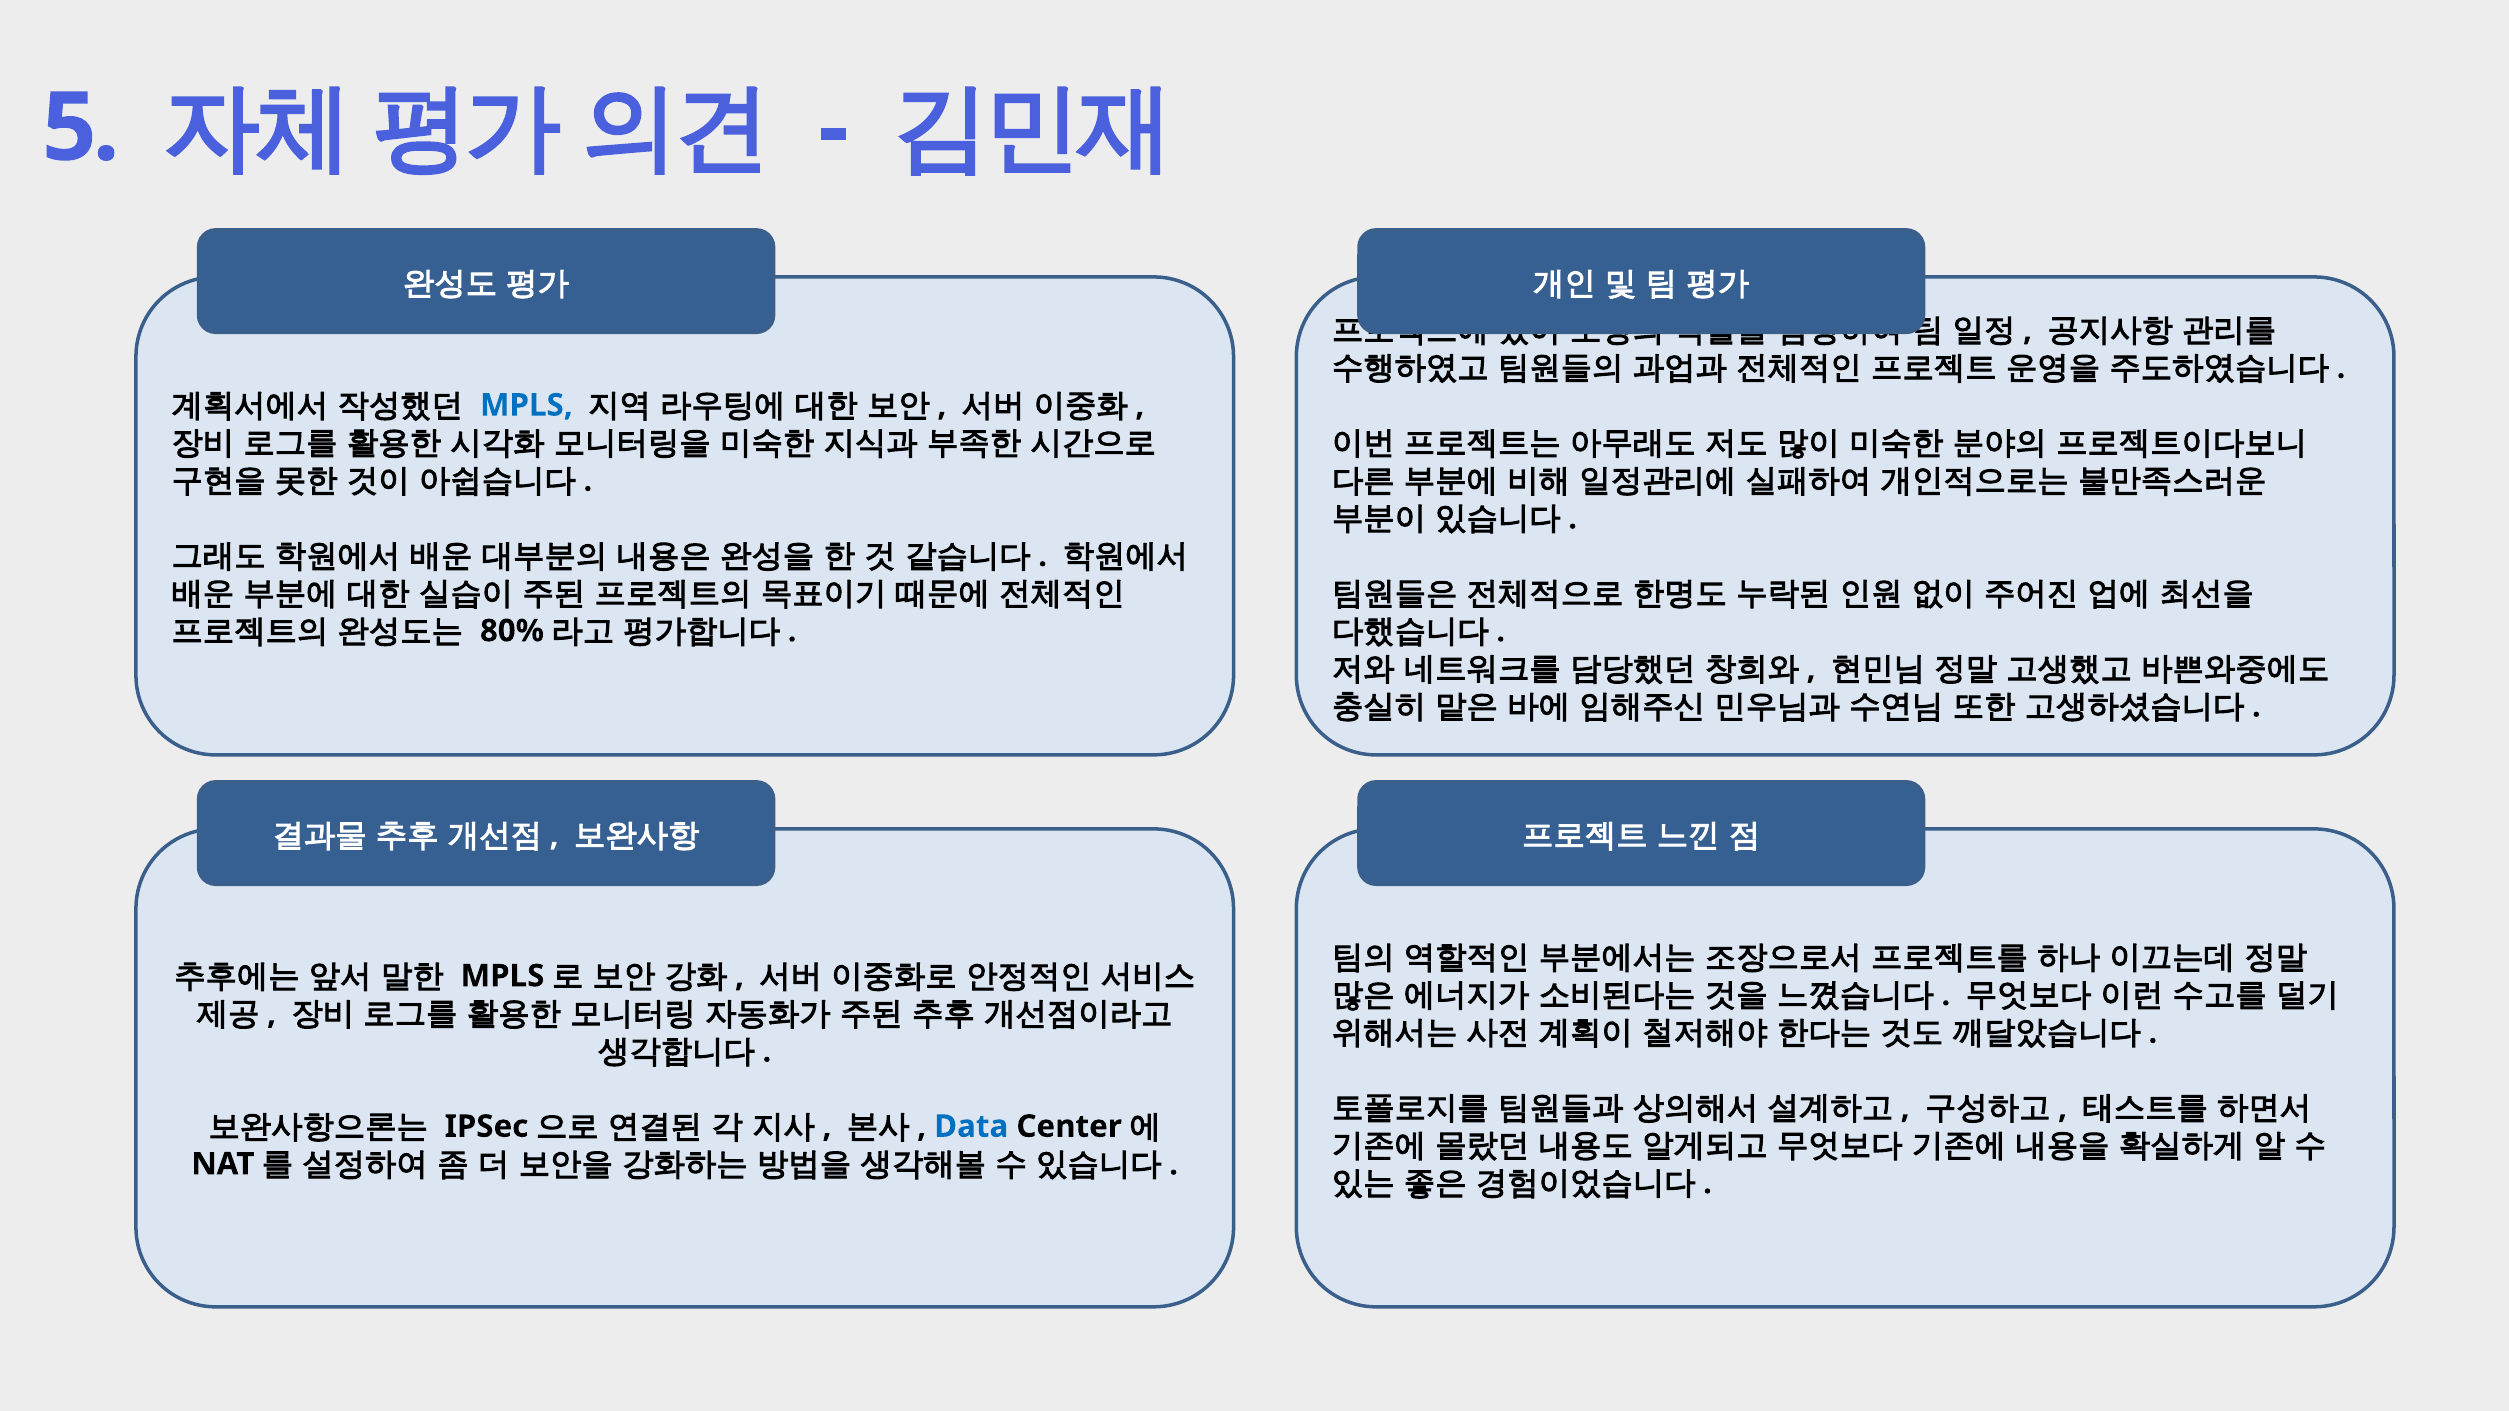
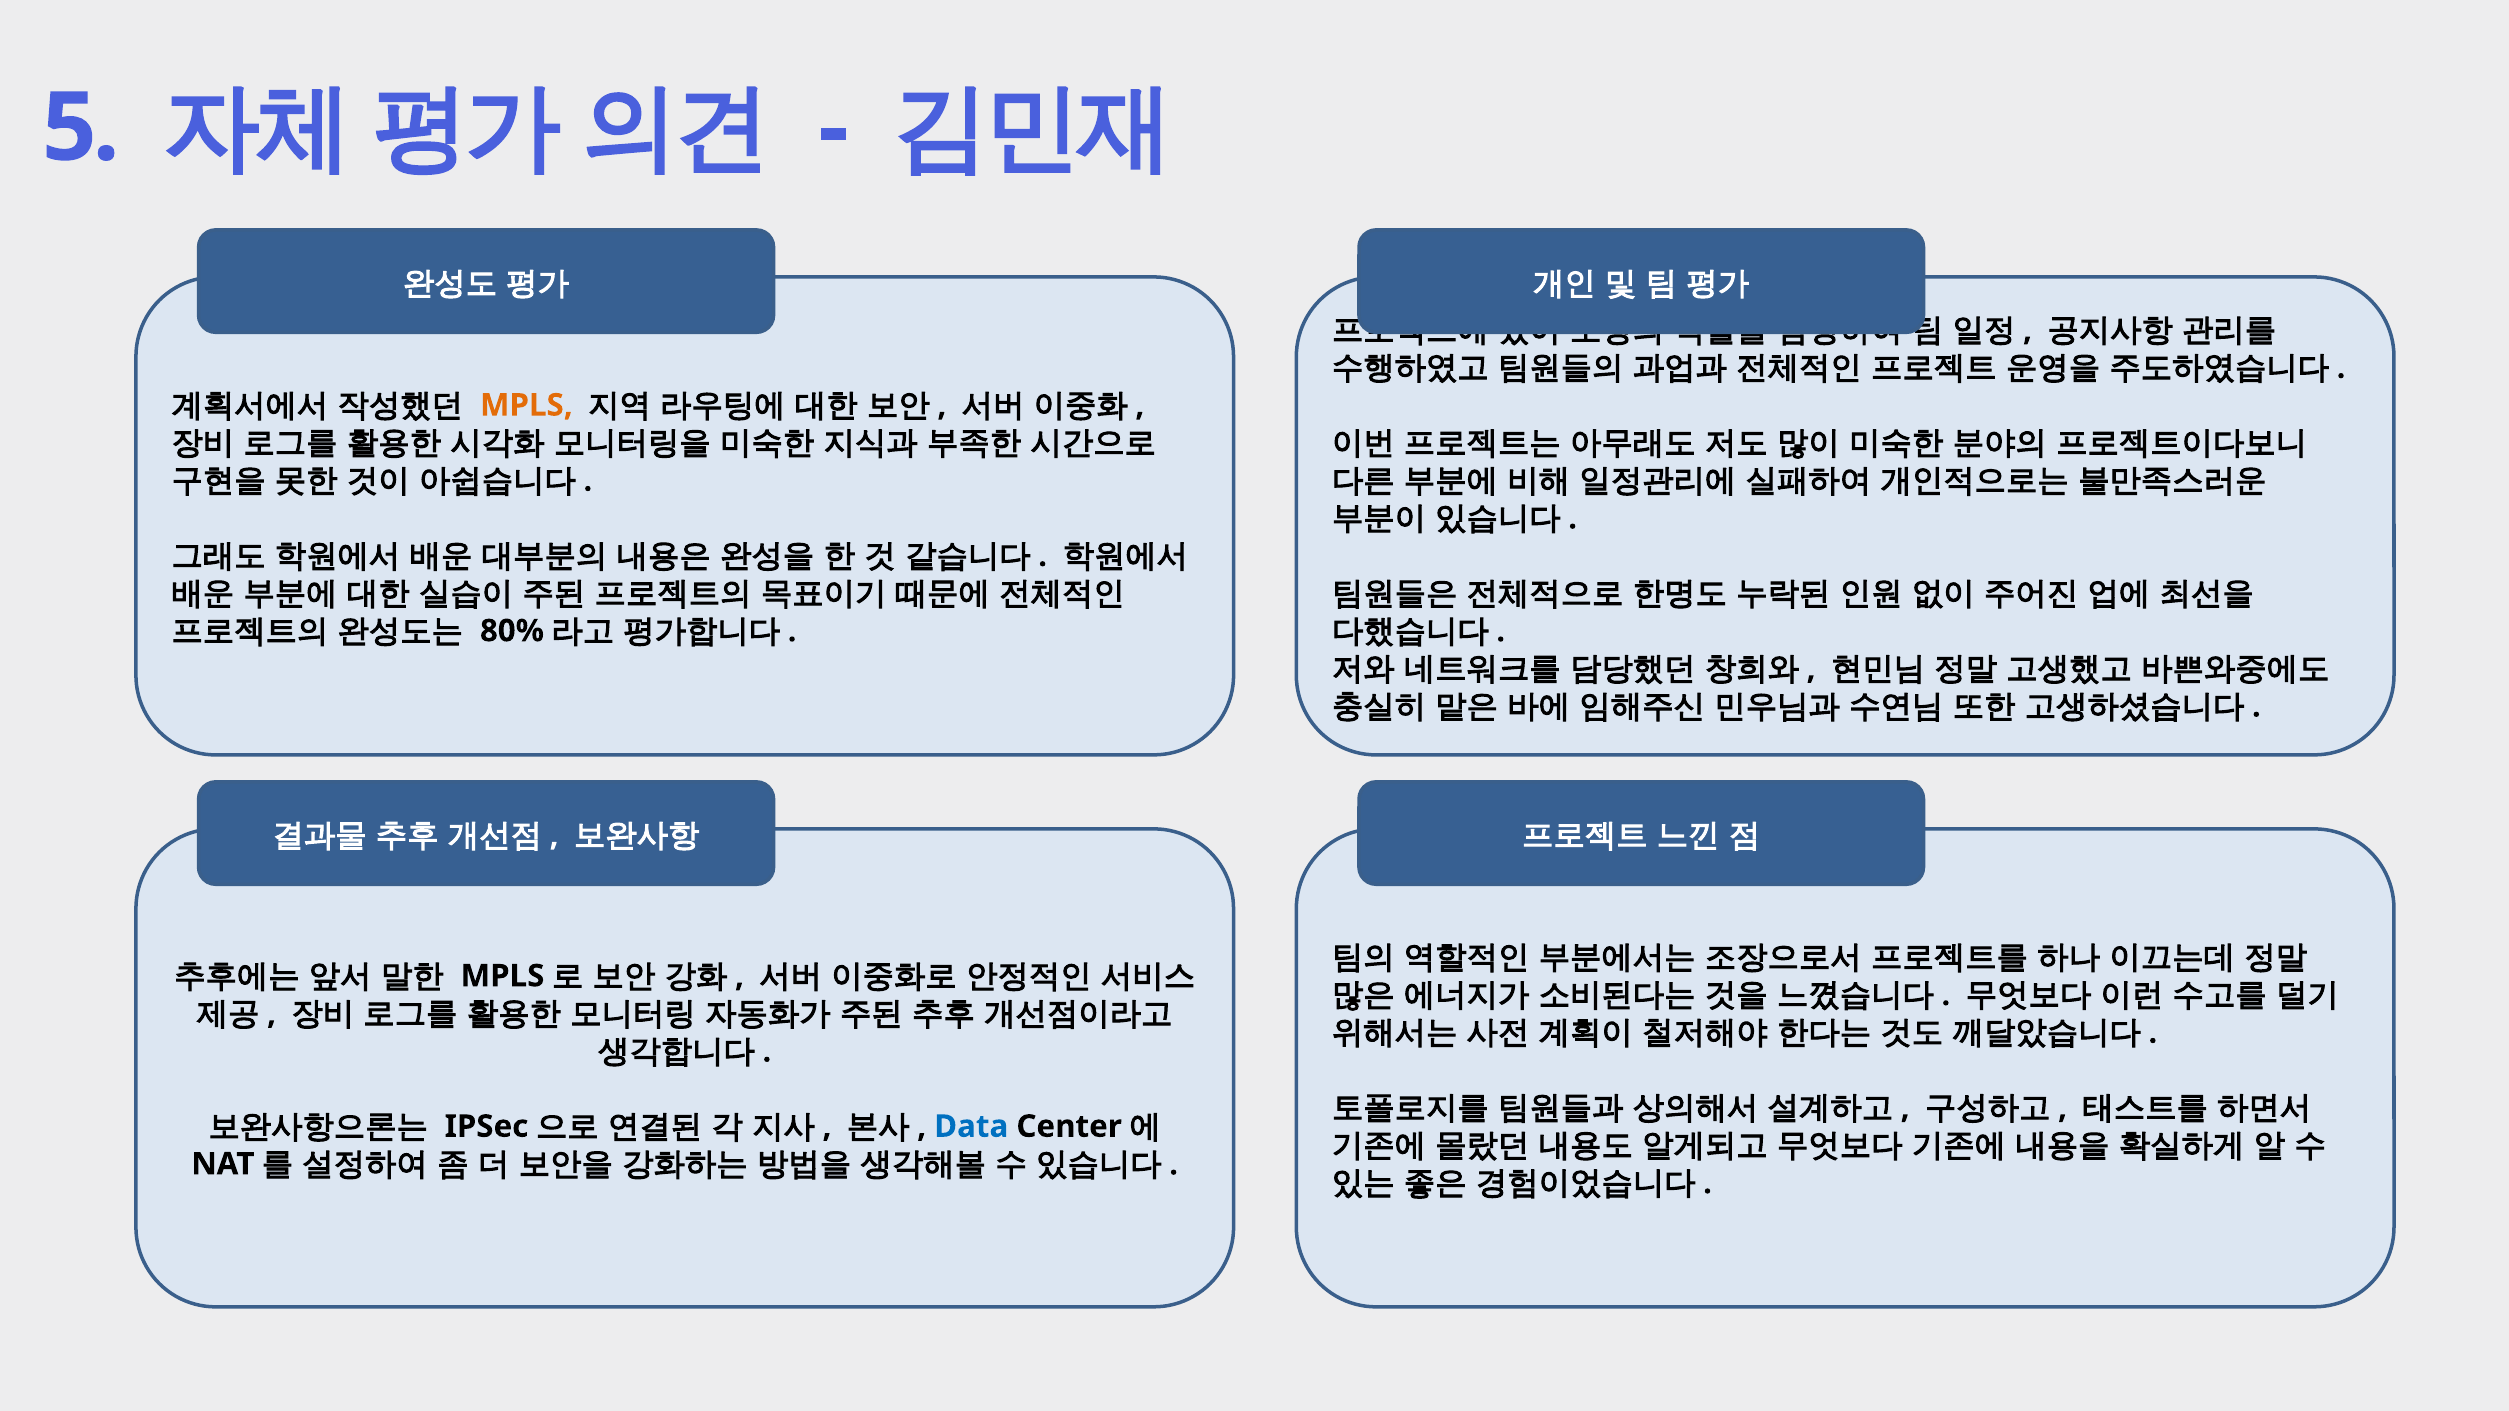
MPLS at (526, 405) colour: blue -> orange
